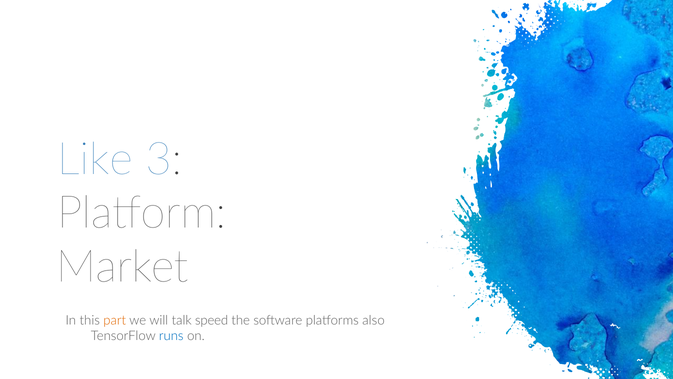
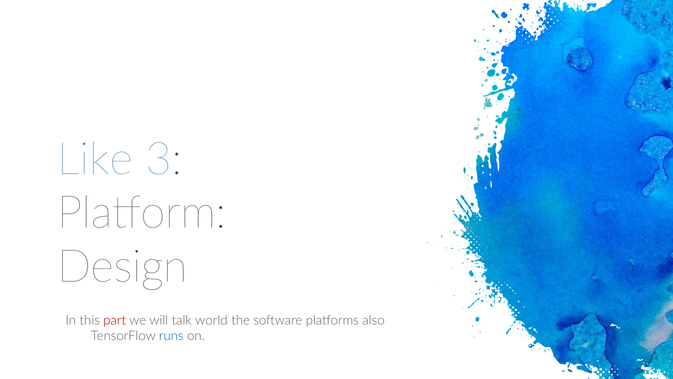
Market: Market -> Design
part colour: orange -> red
speed: speed -> world
